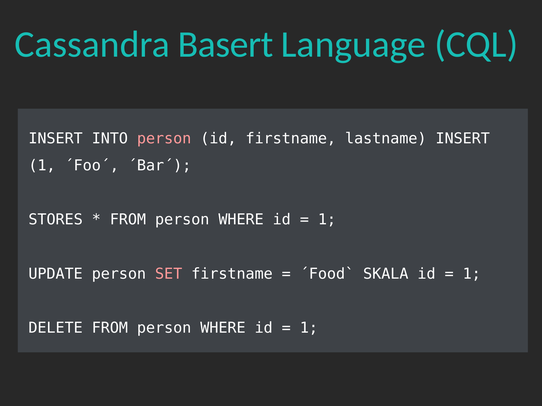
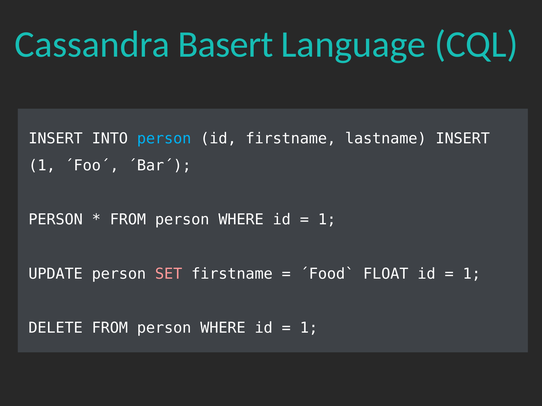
person at (164, 139) colour: pink -> light blue
STORES at (56, 220): STORES -> PERSON
SKALA: SKALA -> FLOAT
